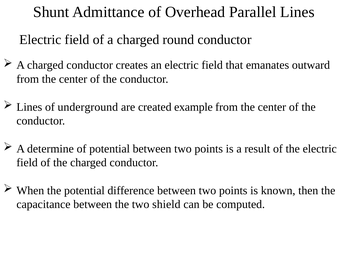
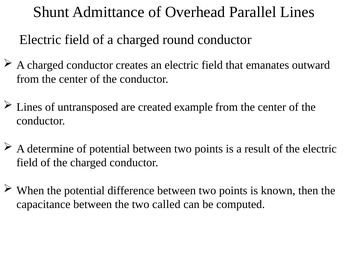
underground: underground -> untransposed
shield: shield -> called
